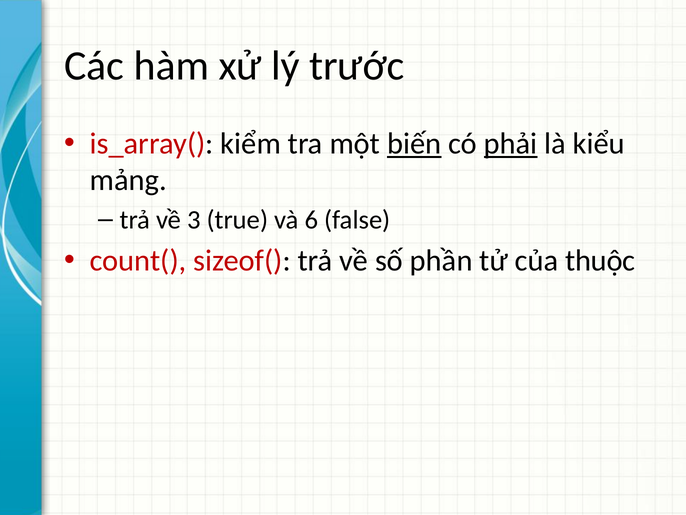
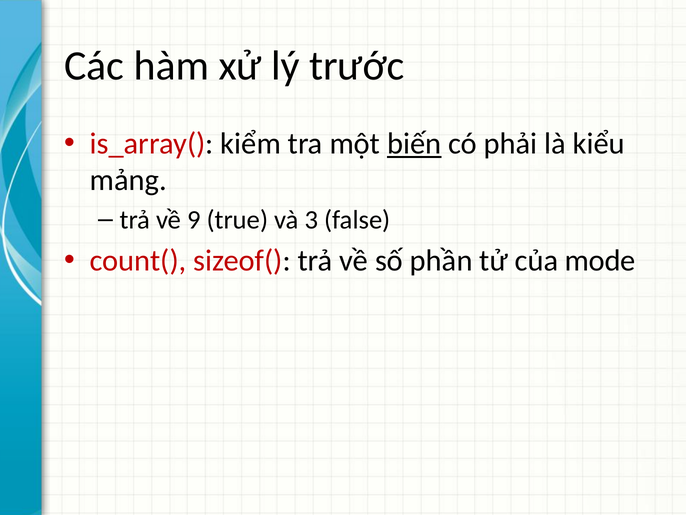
phải underline: present -> none
3: 3 -> 9
6: 6 -> 3
thuộc: thuộc -> mode
